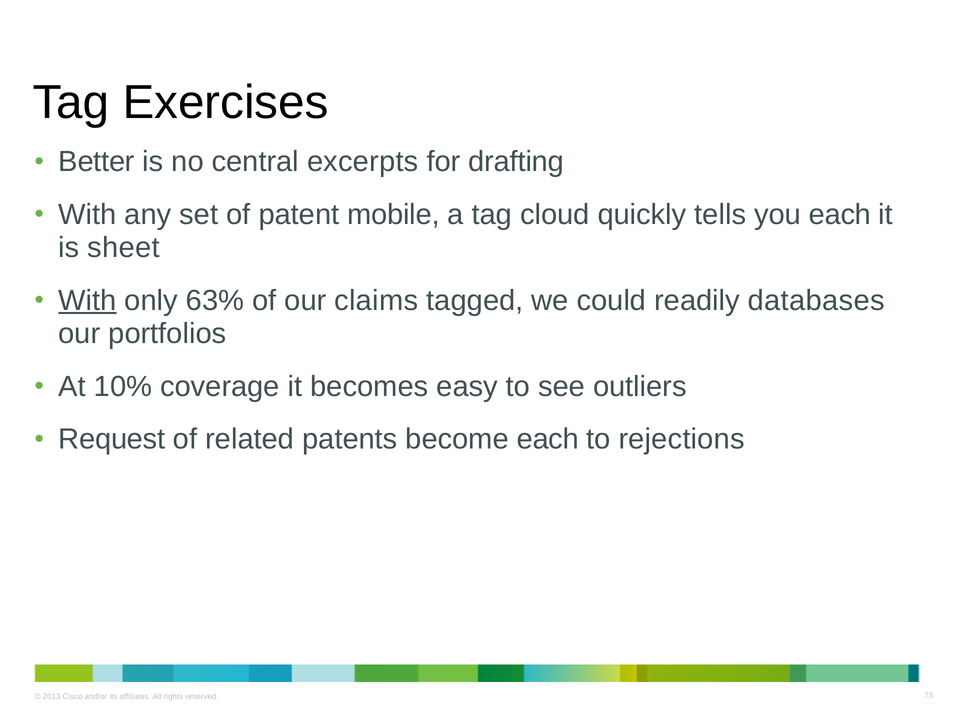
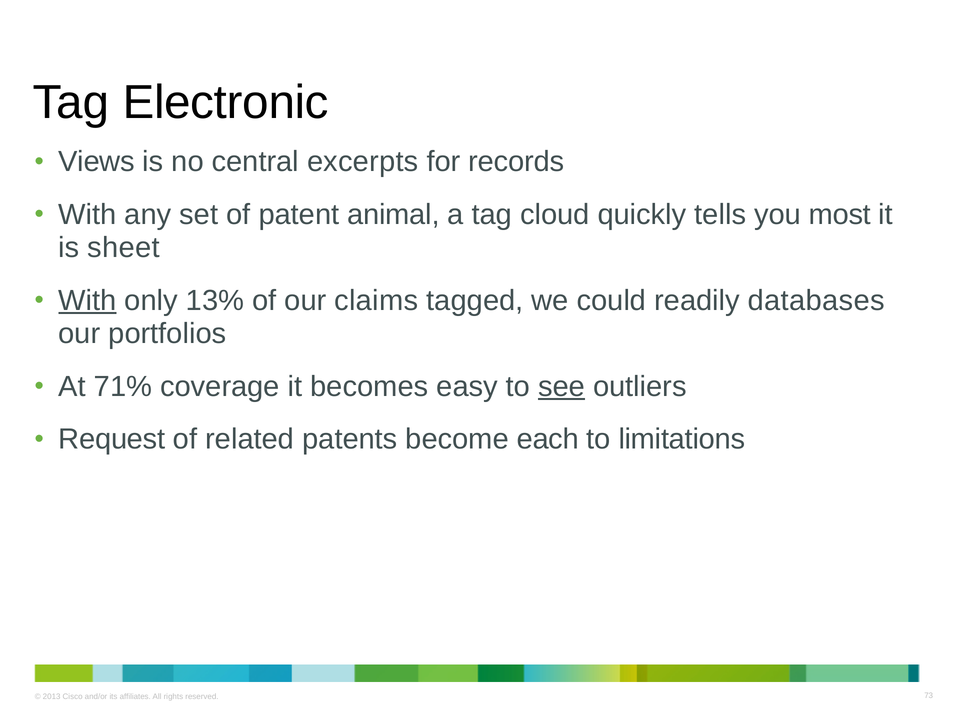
Exercises: Exercises -> Electronic
Better: Better -> Views
drafting: drafting -> records
mobile: mobile -> animal
you each: each -> most
63%: 63% -> 13%
10%: 10% -> 71%
see underline: none -> present
rejections: rejections -> limitations
